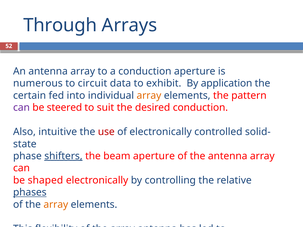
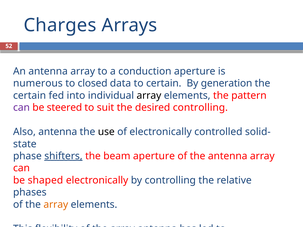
Through: Through -> Charges
circuit: circuit -> closed
to exhibit: exhibit -> certain
By application: application -> generation
array at (149, 96) colour: orange -> black
desired conduction: conduction -> controlling
Also intuitive: intuitive -> antenna
use colour: red -> black
phases underline: present -> none
